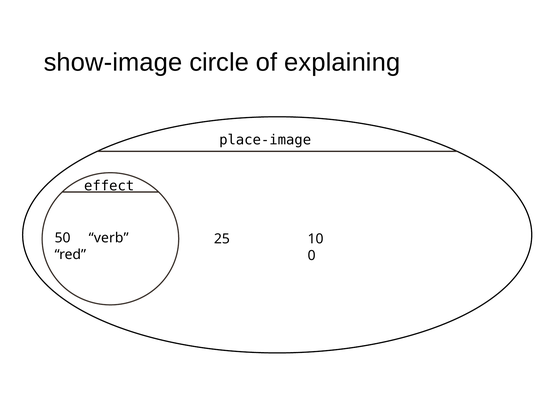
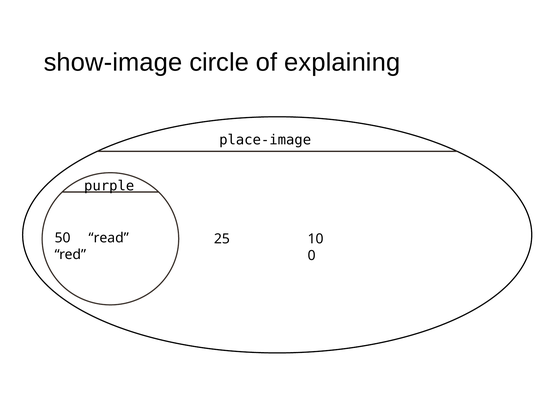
effect: effect -> purple
verb: verb -> read
